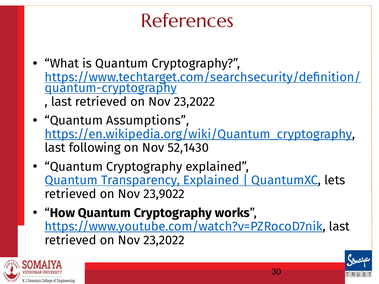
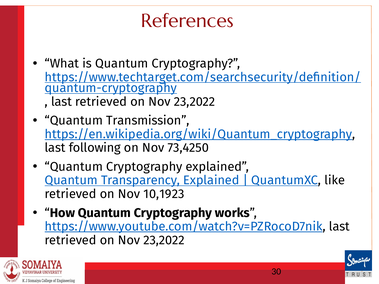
Assumptions: Assumptions -> Transmission
52,1430: 52,1430 -> 73,4250
lets: lets -> like
23,9022: 23,9022 -> 10,1923
